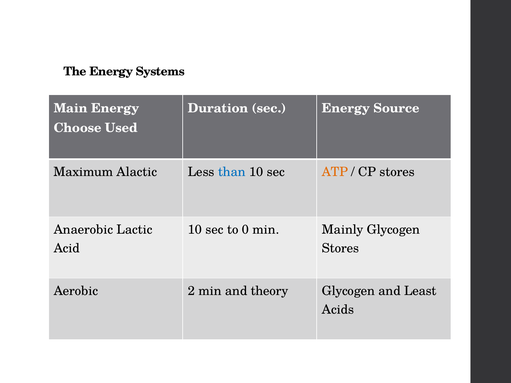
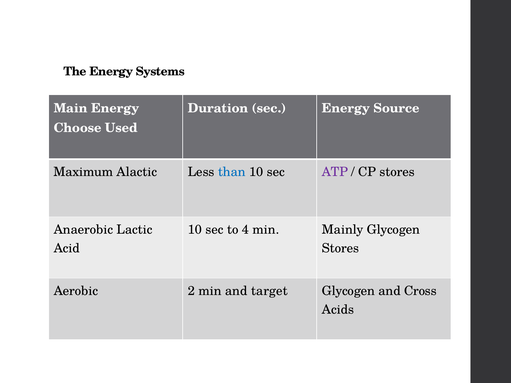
ATP colour: orange -> purple
0: 0 -> 4
theory: theory -> target
Least: Least -> Cross
